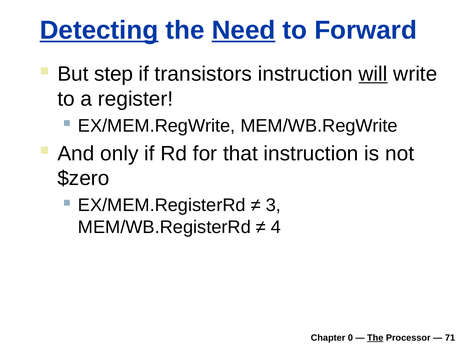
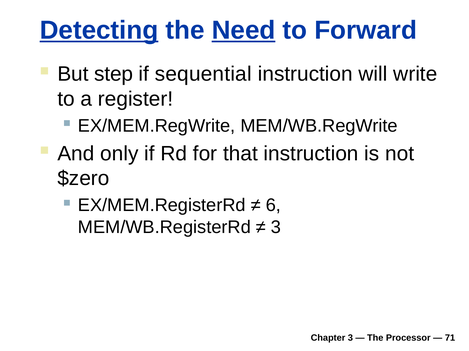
transistors: transistors -> sequential
will underline: present -> none
3: 3 -> 6
4 at (276, 228): 4 -> 3
Chapter 0: 0 -> 3
The at (375, 339) underline: present -> none
